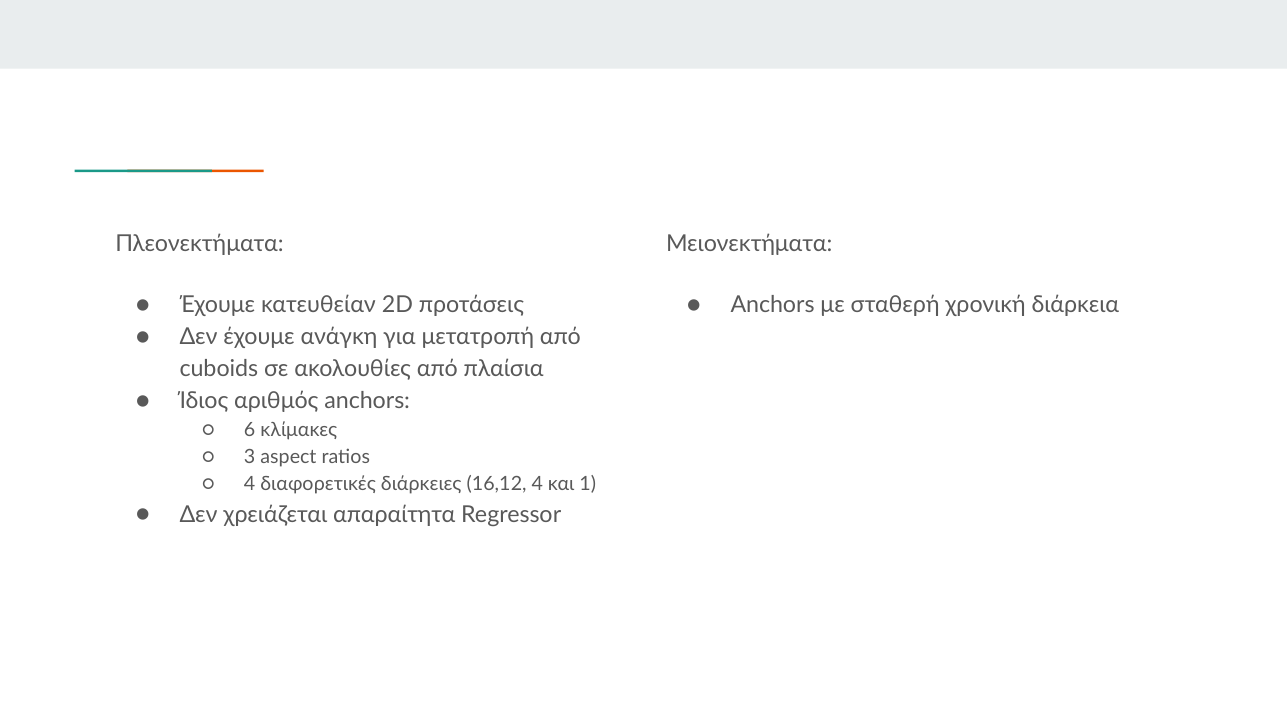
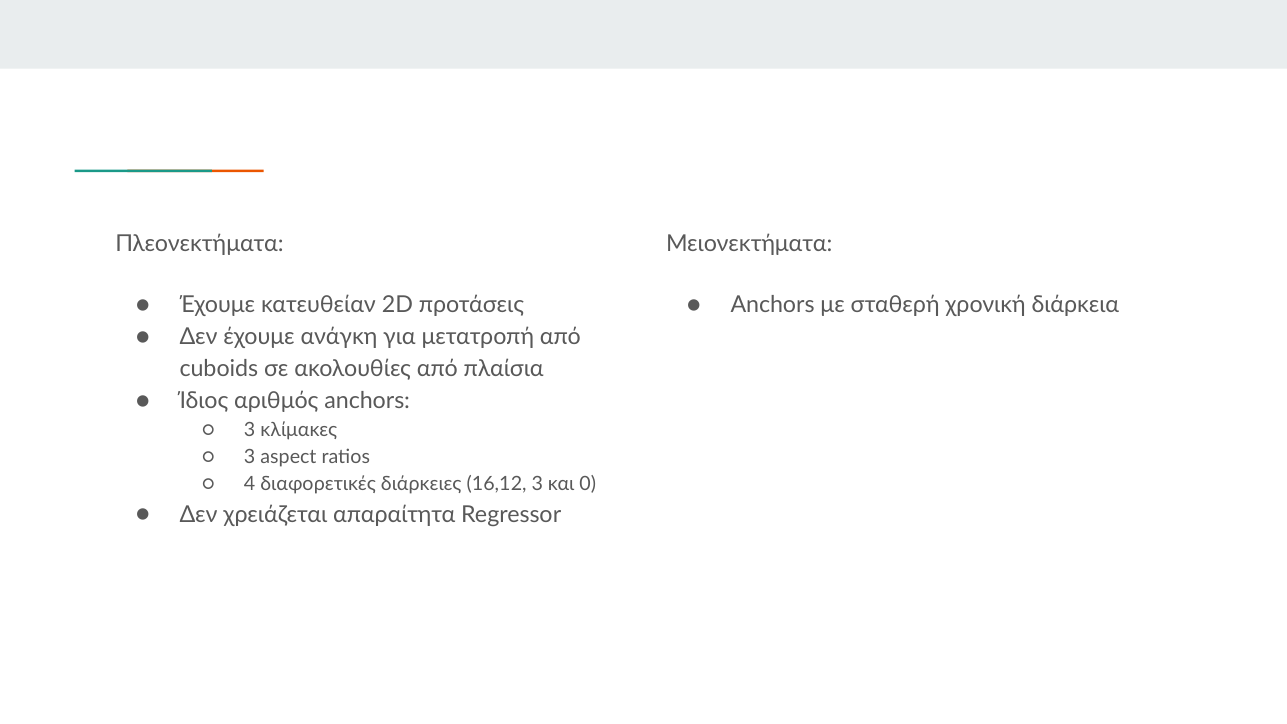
6 at (250, 430): 6 -> 3
16,12 4: 4 -> 3
1: 1 -> 0
